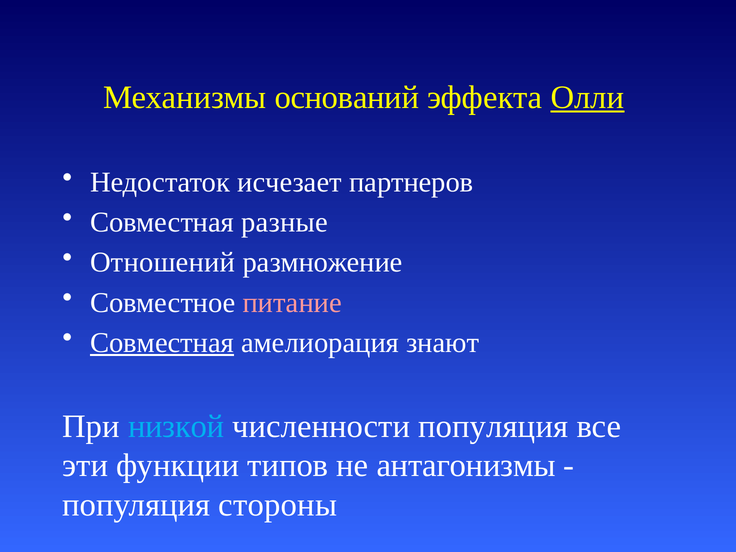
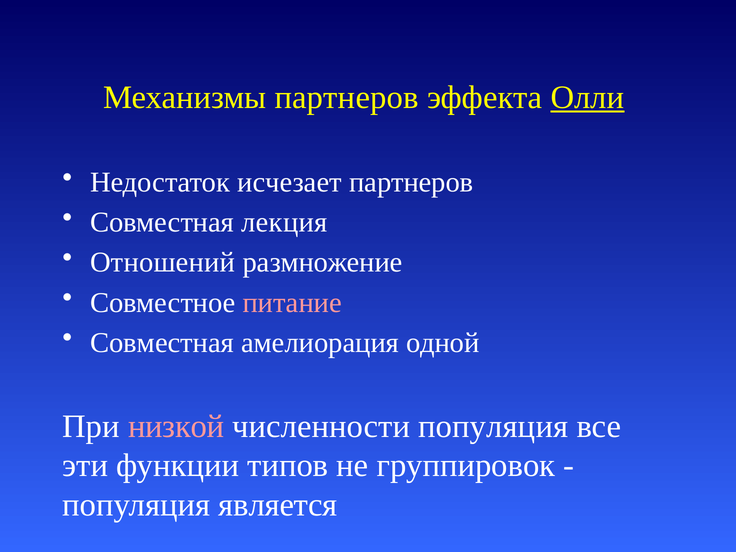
Механизмы оснований: оснований -> партнеров
разные: разные -> лекция
Совместная at (162, 343) underline: present -> none
знают: знают -> одной
низкой colour: light blue -> pink
антагонизмы: антагонизмы -> группировок
стороны: стороны -> является
